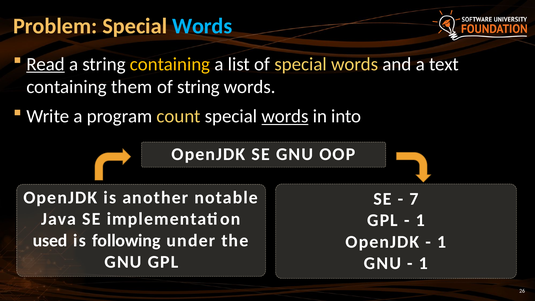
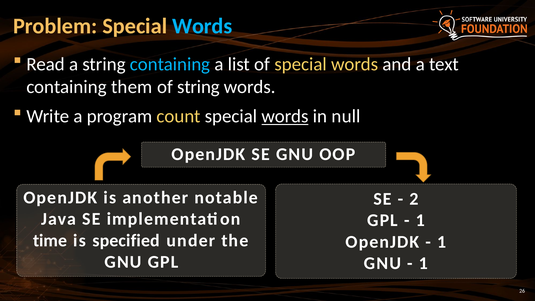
Read underline: present -> none
containing at (170, 64) colour: yellow -> light blue
into: into -> null
7: 7 -> 2
used: used -> time
following: following -> specified
